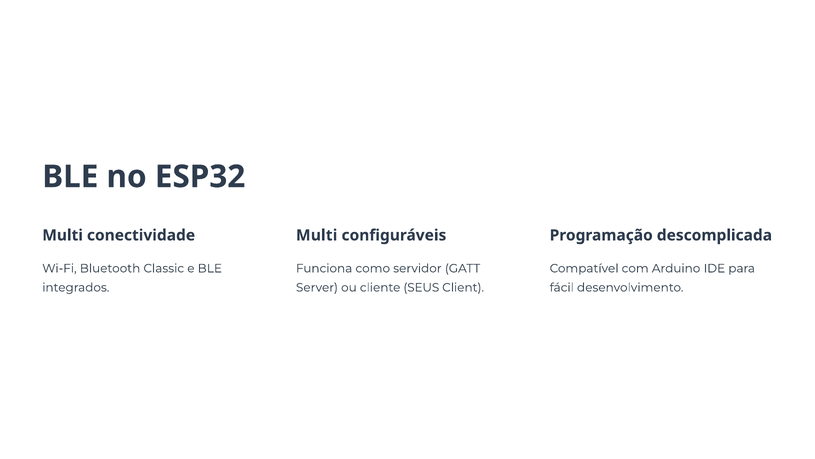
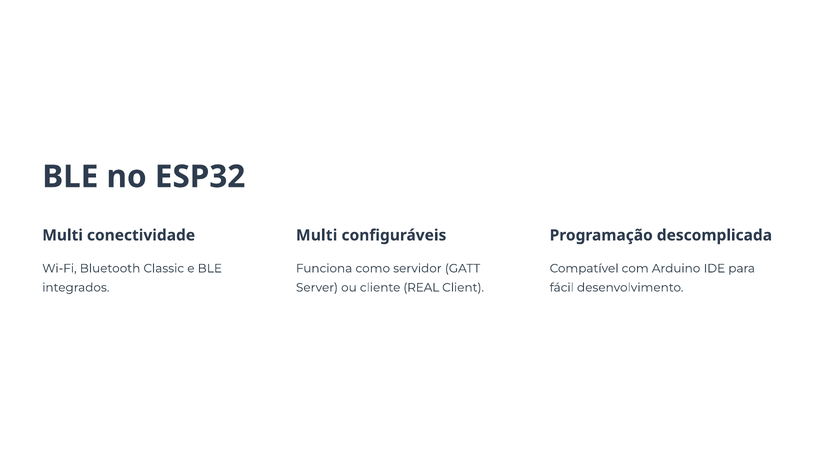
SEUS: SEUS -> REAL
